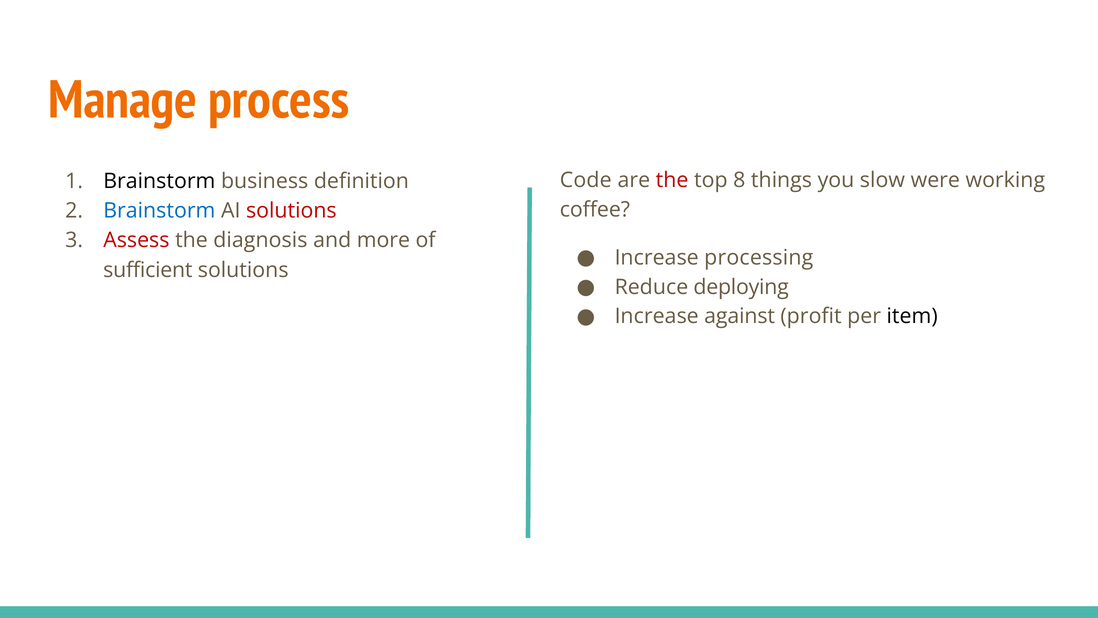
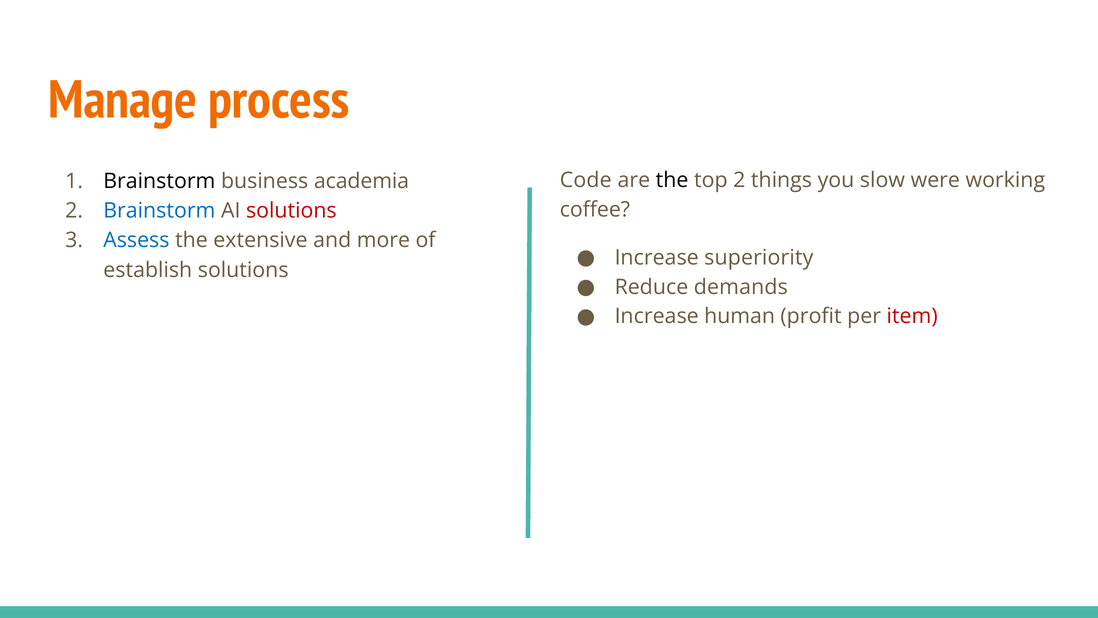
the at (672, 180) colour: red -> black
top 8: 8 -> 2
definition: definition -> academia
Assess colour: red -> blue
diagnosis: diagnosis -> extensive
processing: processing -> superiority
sufficient: sufficient -> establish
deploying: deploying -> demands
against: against -> human
item colour: black -> red
